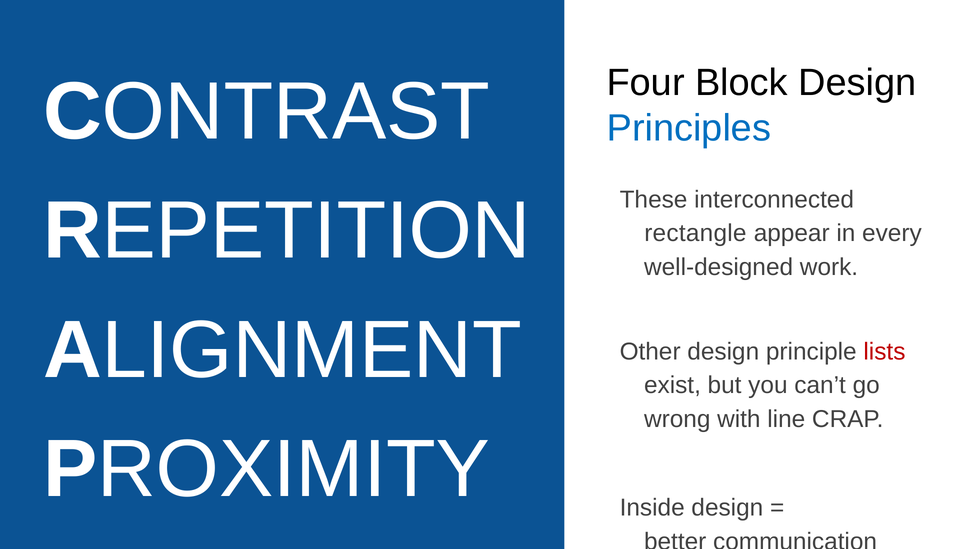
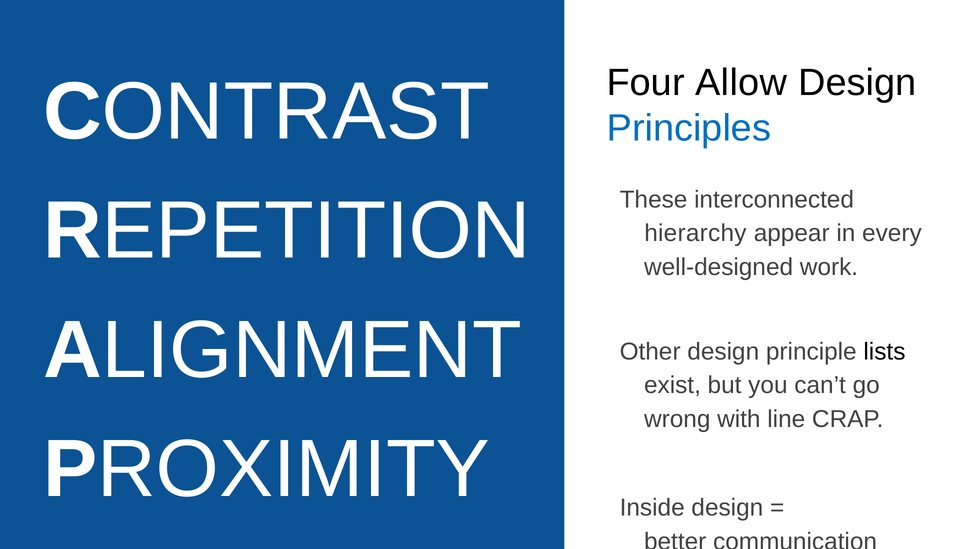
Block: Block -> Allow
rectangle: rectangle -> hierarchy
lists colour: red -> black
